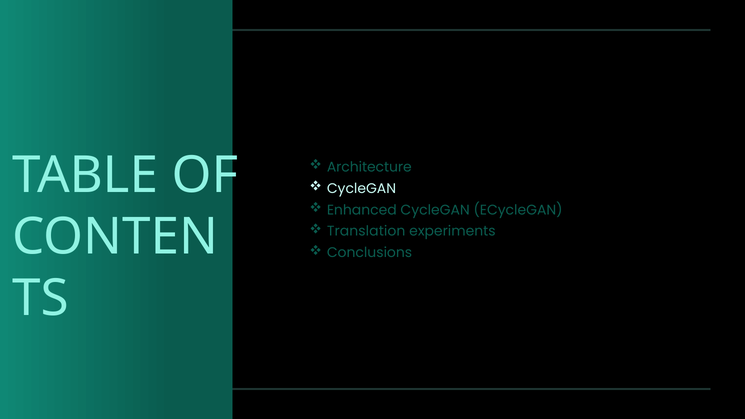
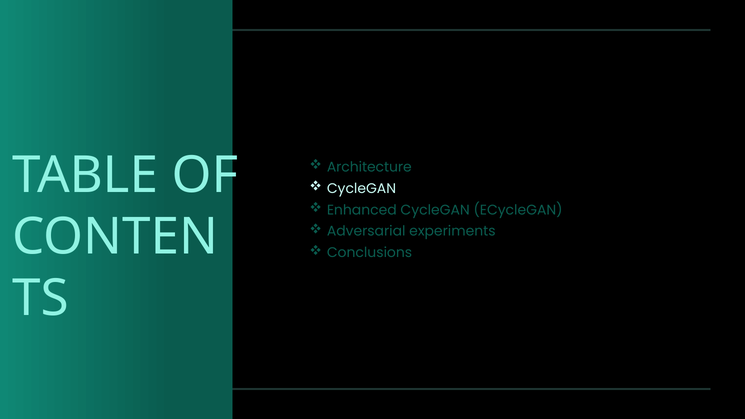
Translation: Translation -> Adversarial
